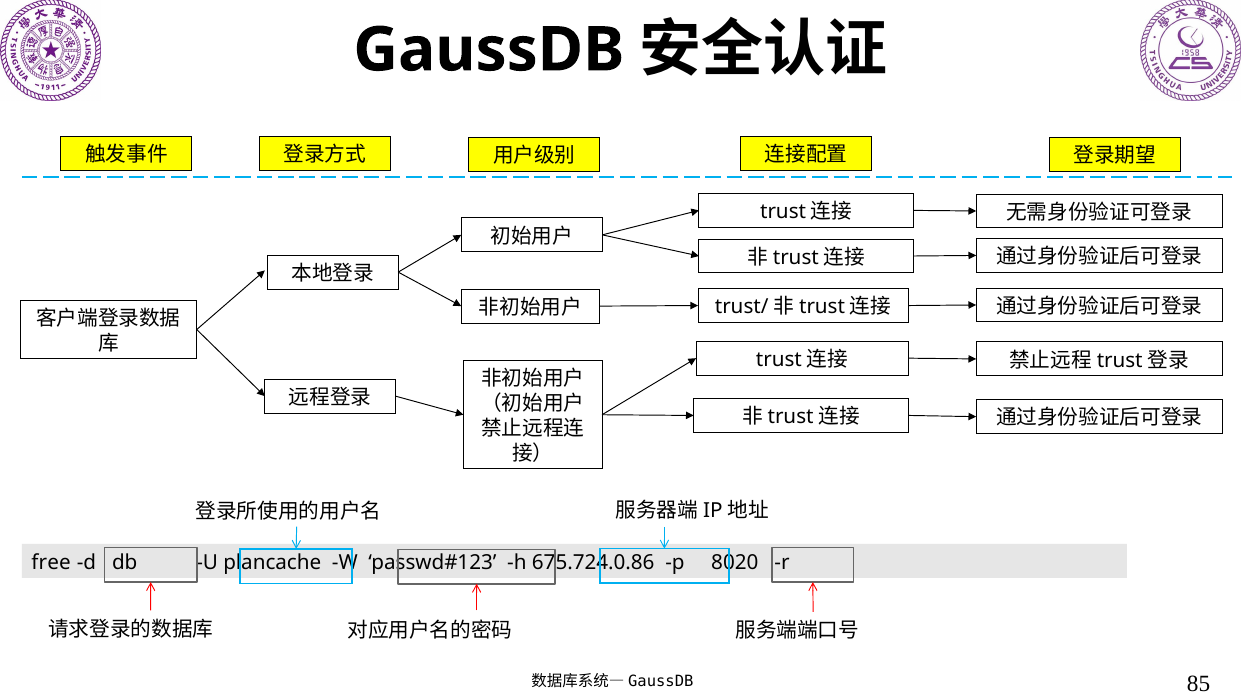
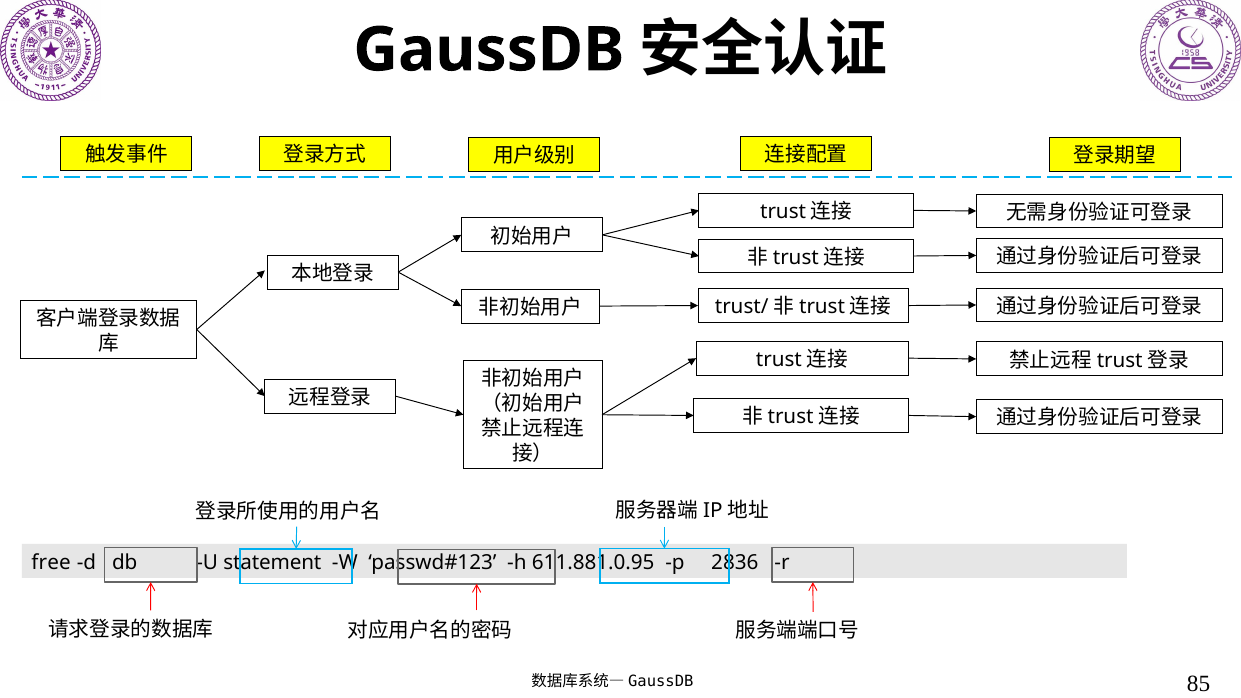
plancache: plancache -> statement
675.724.0.86: 675.724.0.86 -> 611.881.0.95
8020: 8020 -> 2836
